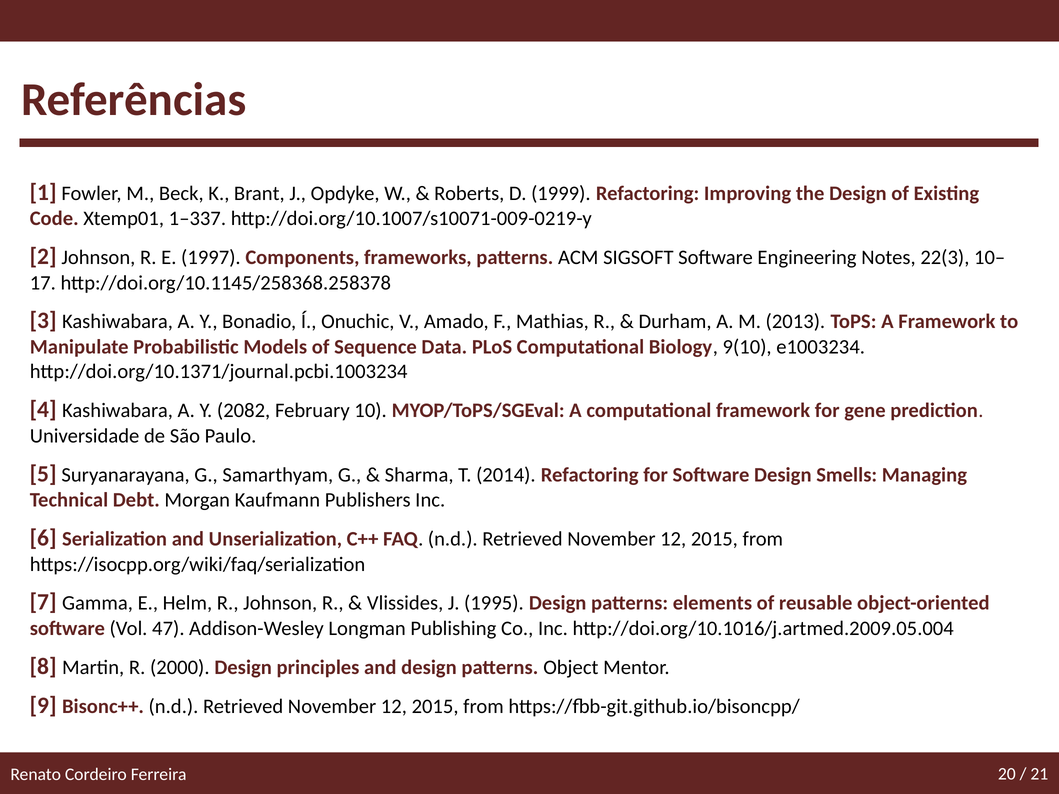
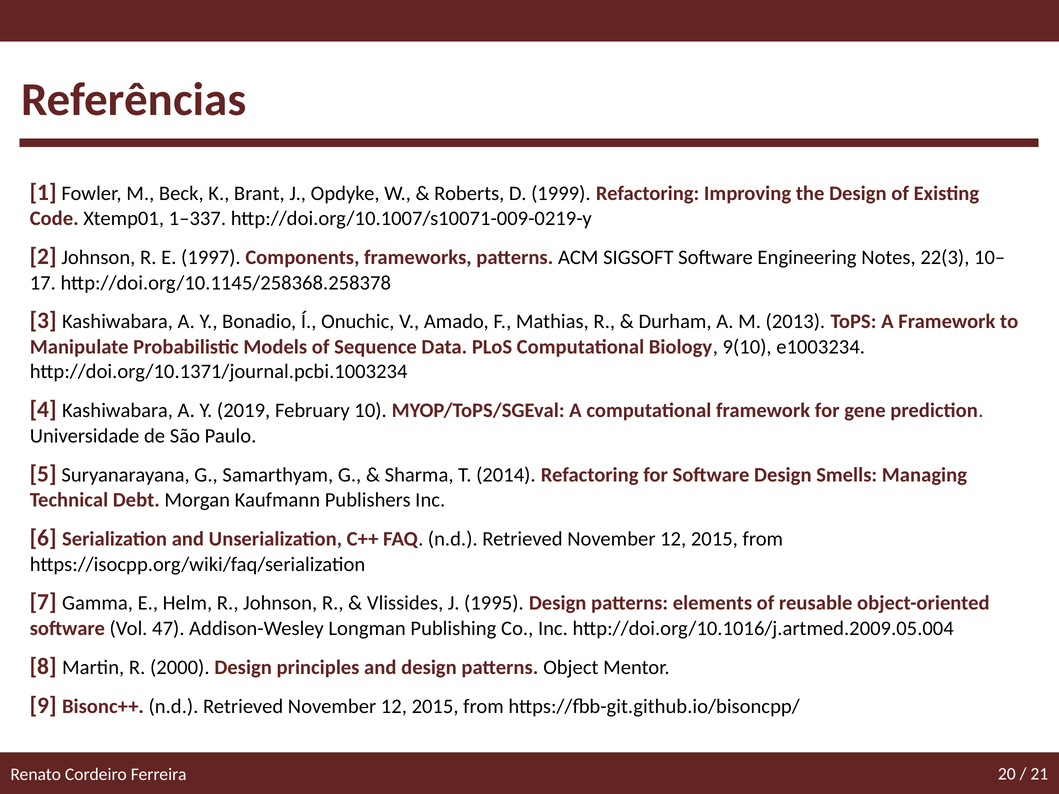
2082: 2082 -> 2019
